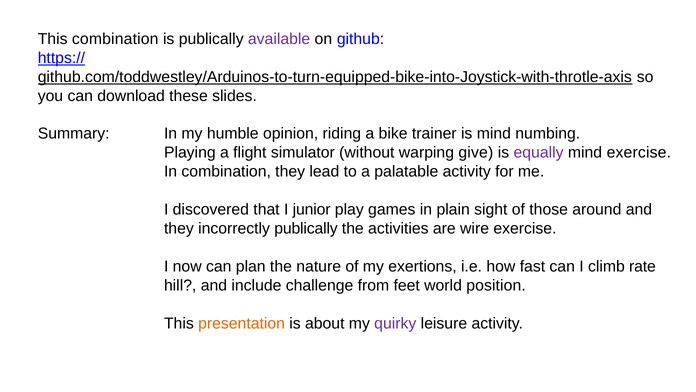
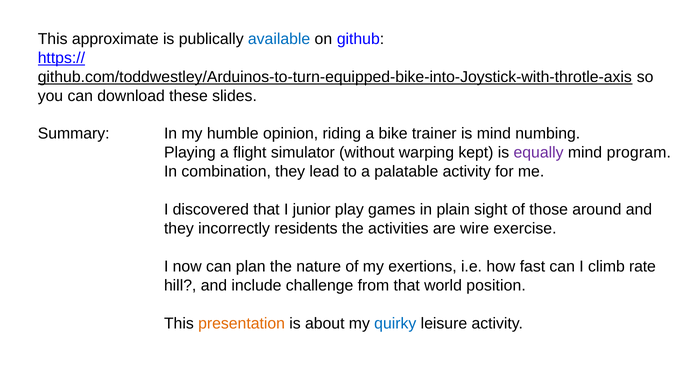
This combination: combination -> approximate
available colour: purple -> blue
give: give -> kept
mind exercise: exercise -> program
incorrectly publically: publically -> residents
from feet: feet -> that
quirky colour: purple -> blue
